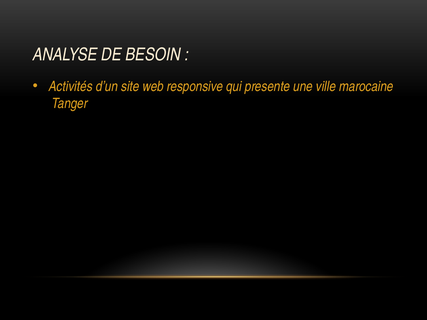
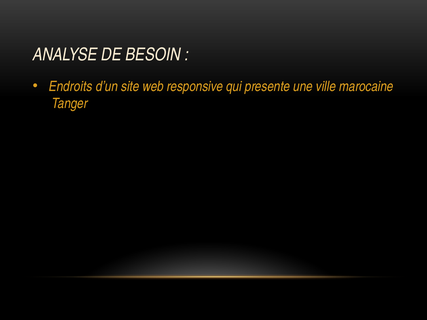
Activités: Activités -> Endroits
